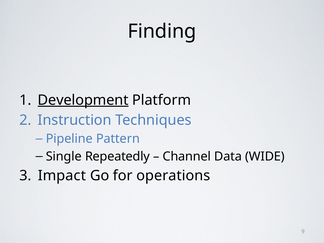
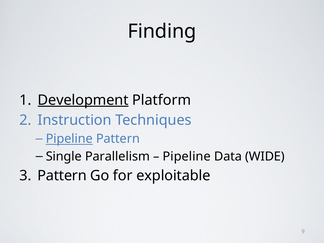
Pipeline at (69, 139) underline: none -> present
Repeatedly: Repeatedly -> Parallelism
Channel at (187, 156): Channel -> Pipeline
Impact at (62, 176): Impact -> Pattern
operations: operations -> exploitable
